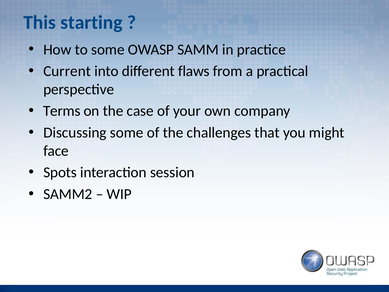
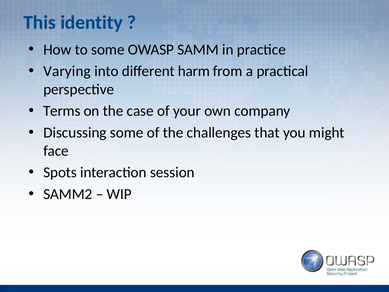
starting: starting -> identity
Current: Current -> Varying
flaws: flaws -> harm
